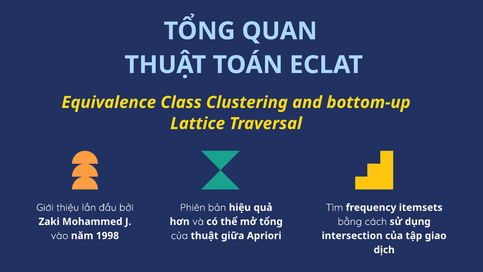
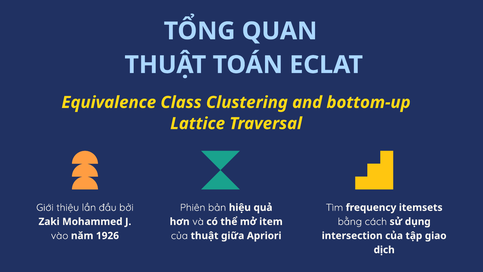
mở tổng: tổng -> item
1998: 1998 -> 1926
